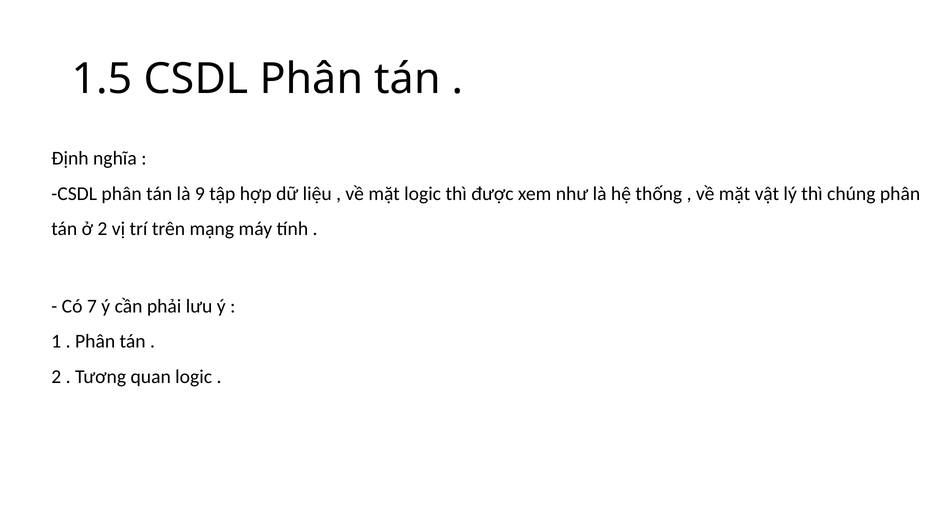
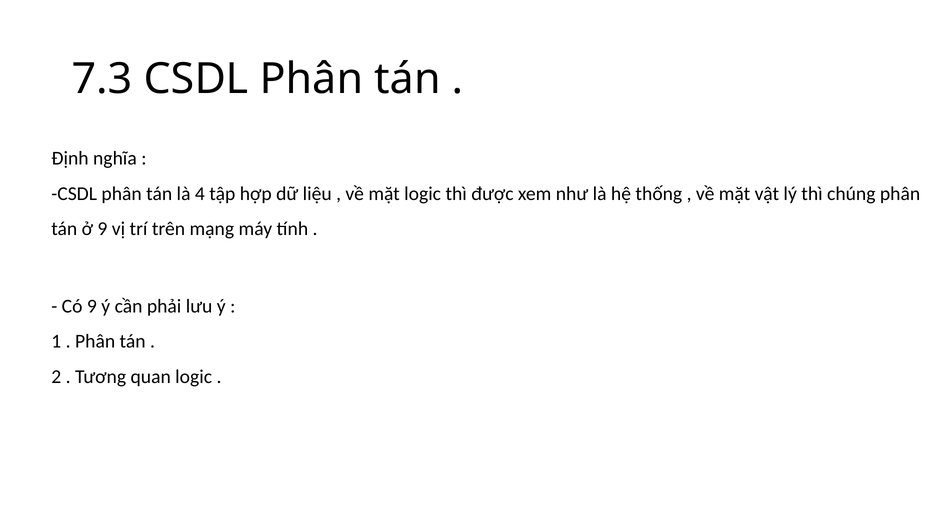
1.5: 1.5 -> 7.3
9: 9 -> 4
ở 2: 2 -> 9
Có 7: 7 -> 9
